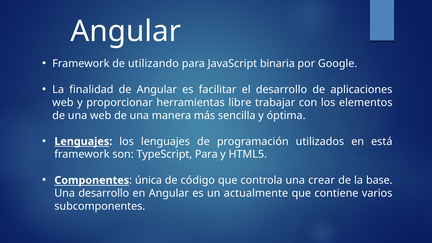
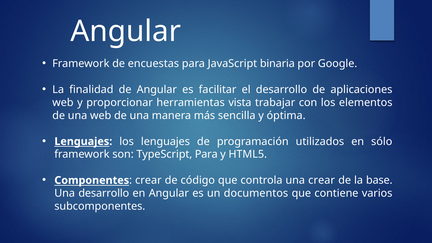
utilizando: utilizando -> encuestas
libre: libre -> vista
está: está -> sólo
única at (148, 180): única -> crear
actualmente: actualmente -> documentos
